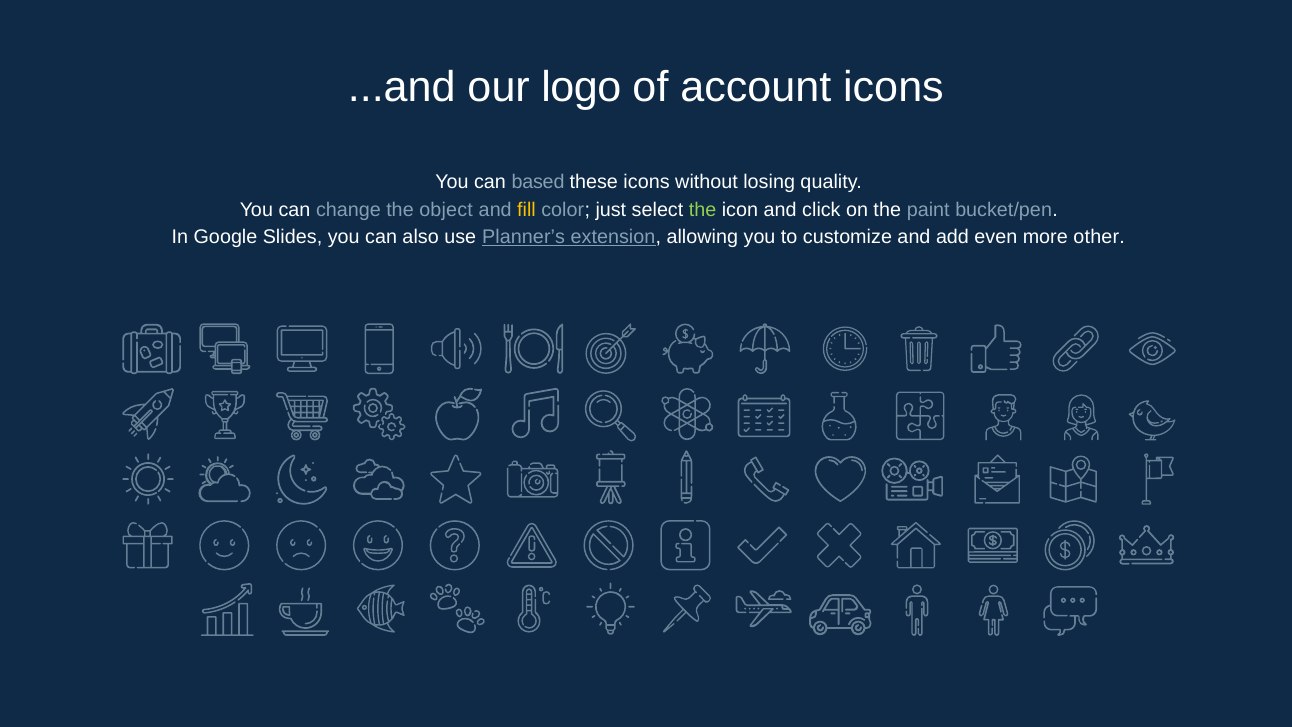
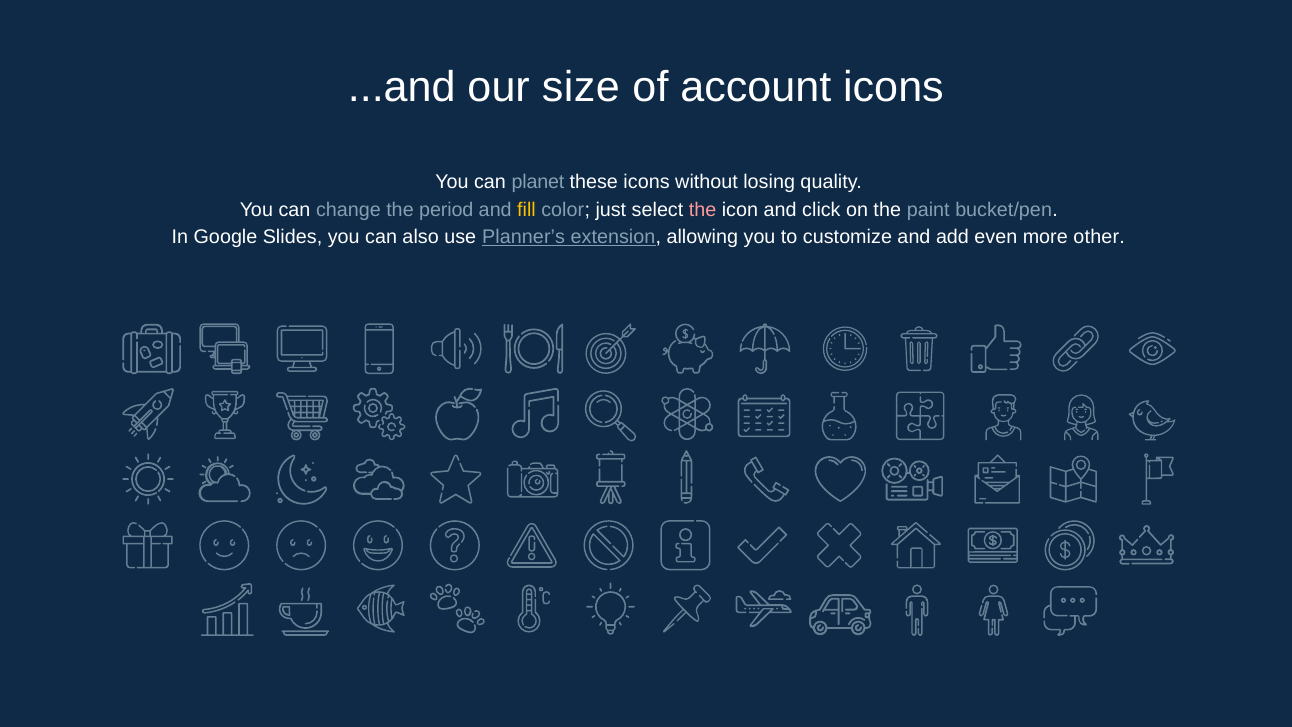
logo: logo -> size
based: based -> planet
object: object -> period
the at (703, 210) colour: light green -> pink
